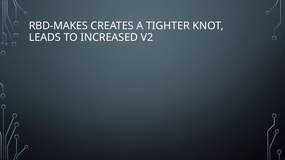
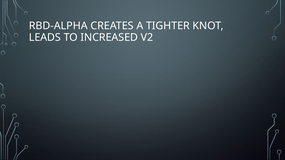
RBD-MAKES: RBD-MAKES -> RBD-ALPHA
